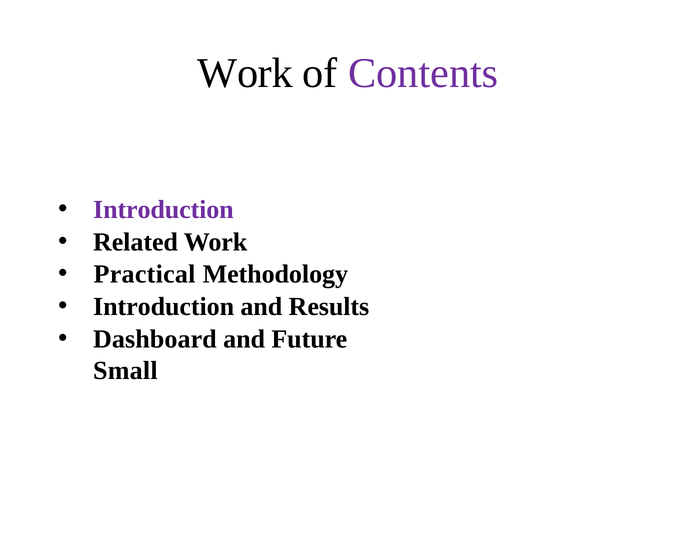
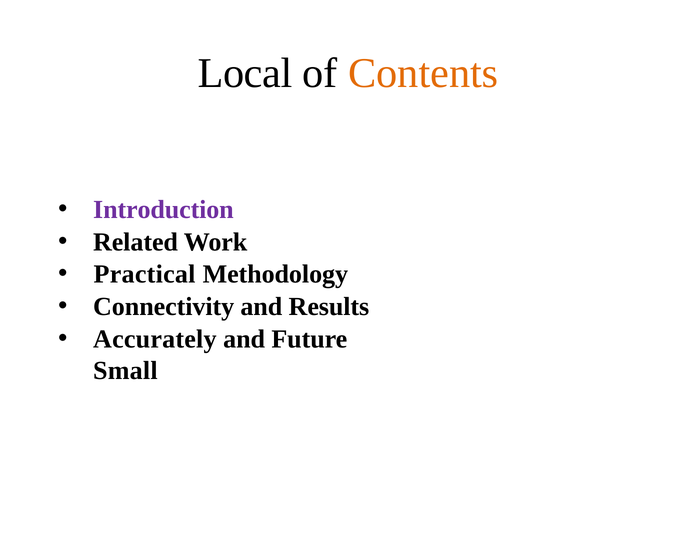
Work at (245, 73): Work -> Local
Contents colour: purple -> orange
Introduction at (164, 307): Introduction -> Connectivity
Dashboard: Dashboard -> Accurately
